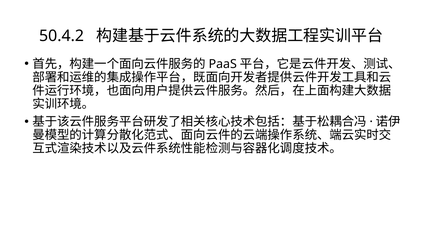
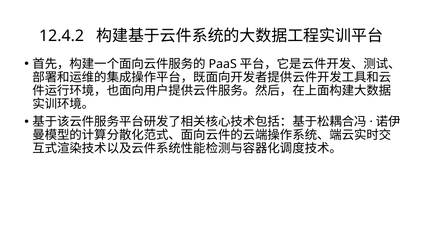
50.4.2: 50.4.2 -> 12.4.2
